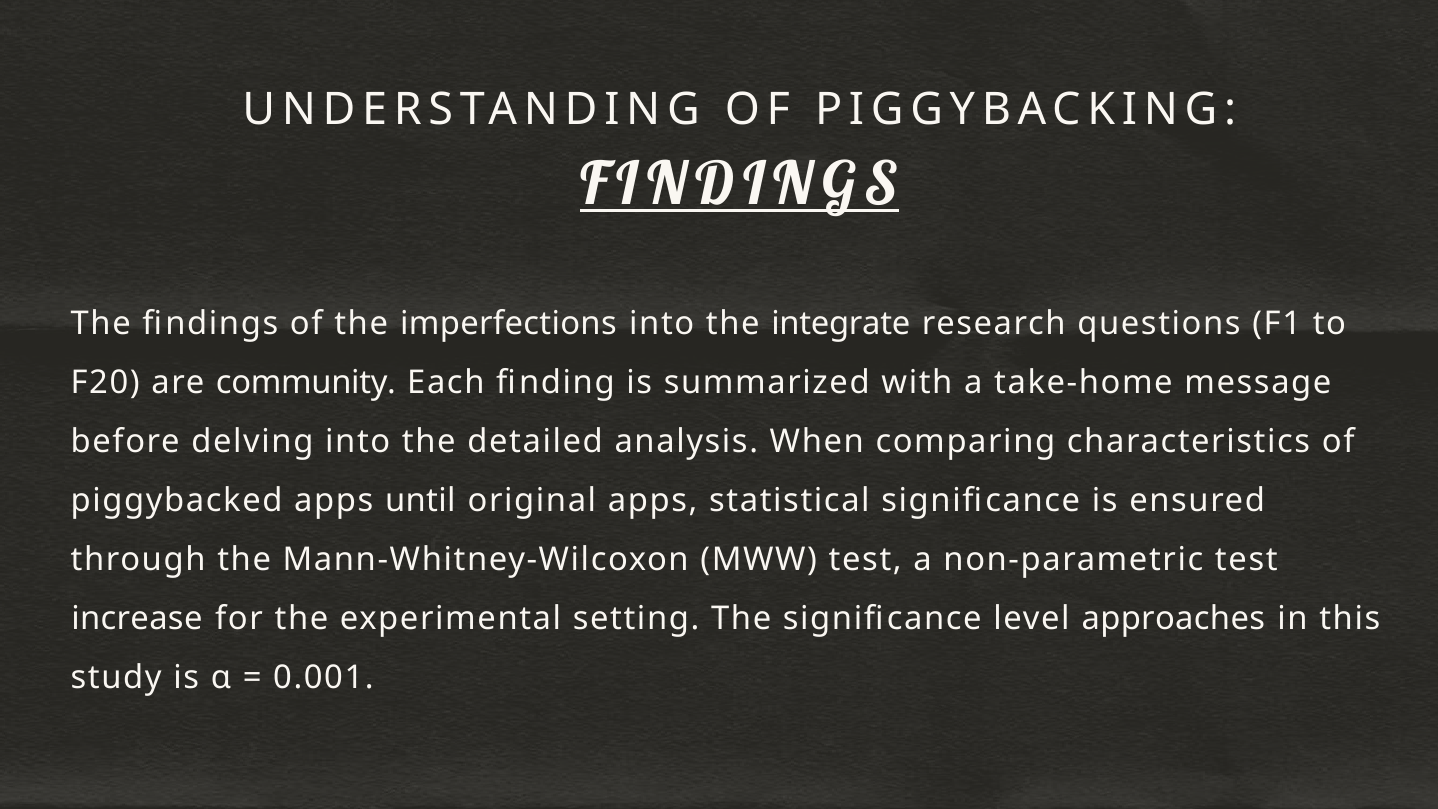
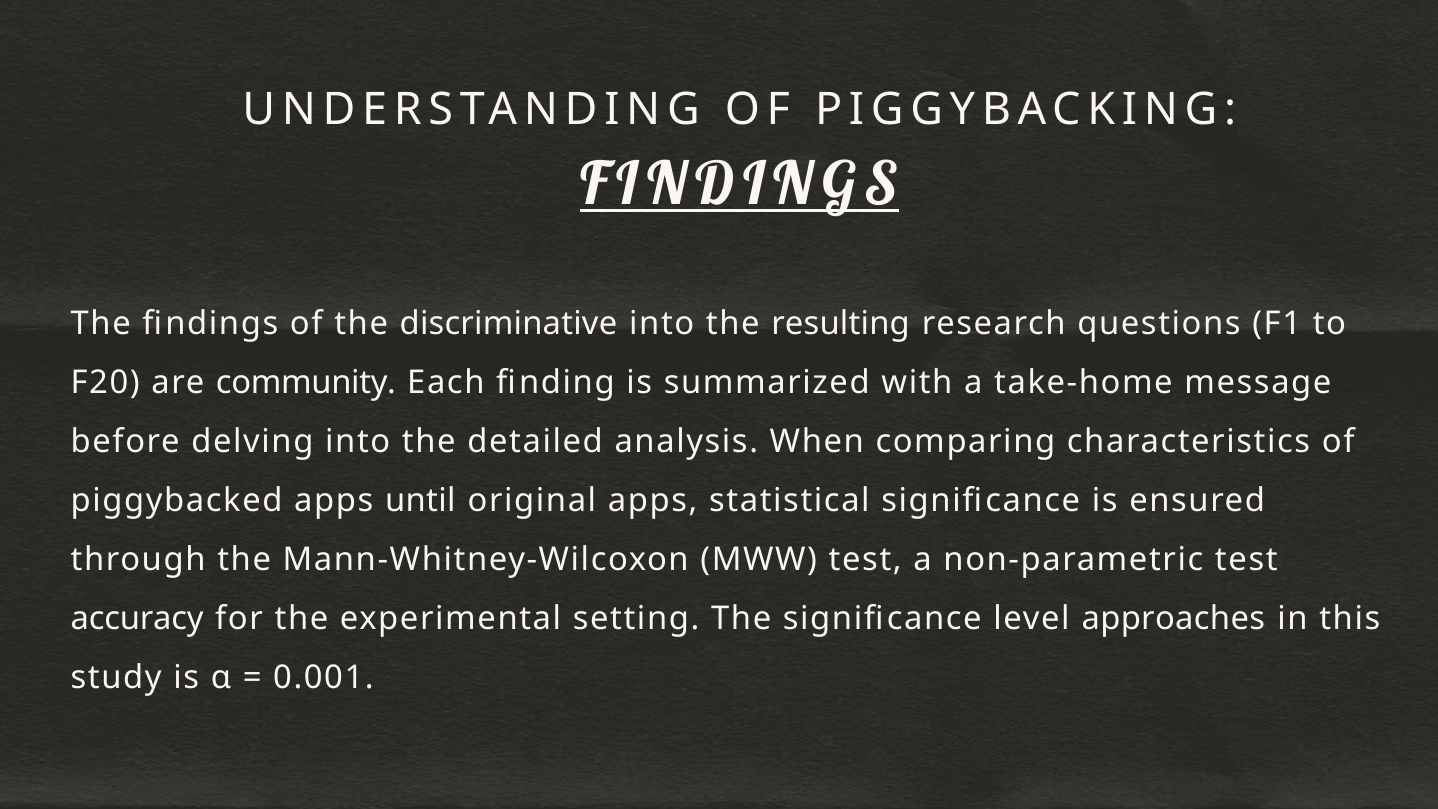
imperfections: imperfections -> discriminative
integrate: integrate -> resulting
increase: increase -> accuracy
